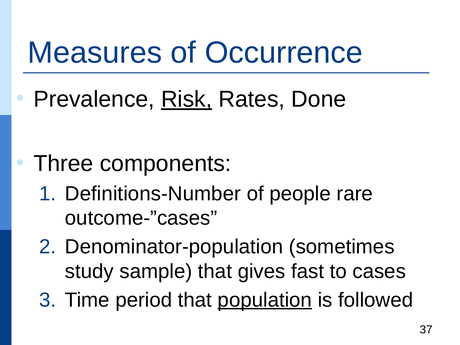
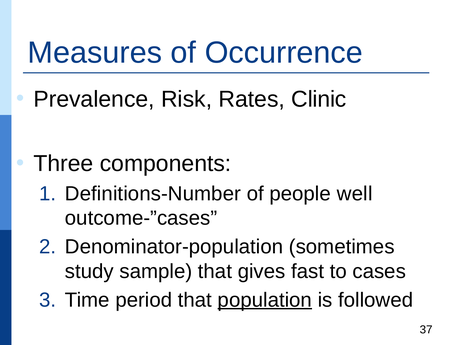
Risk underline: present -> none
Done: Done -> Clinic
rare: rare -> well
